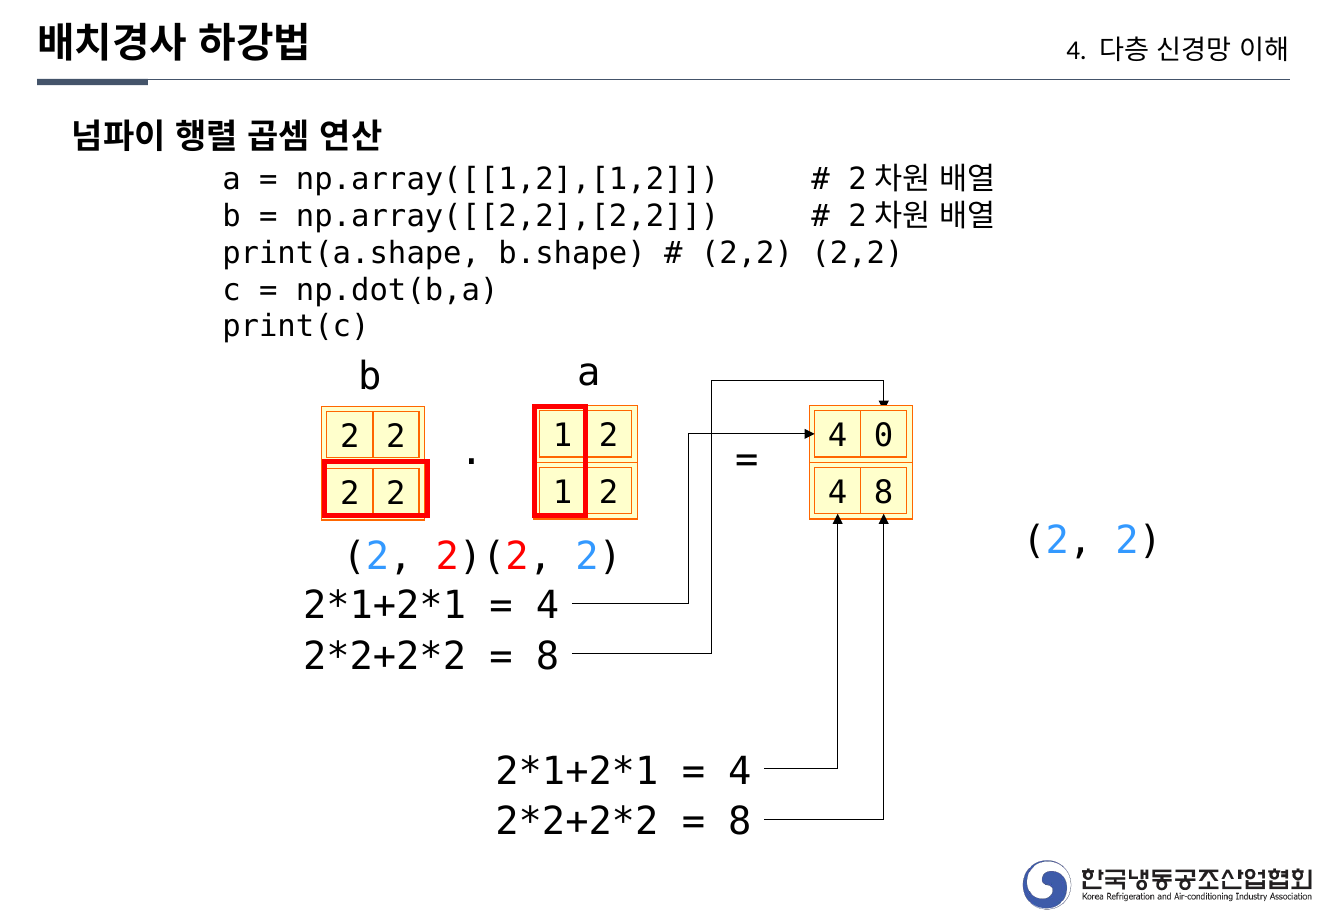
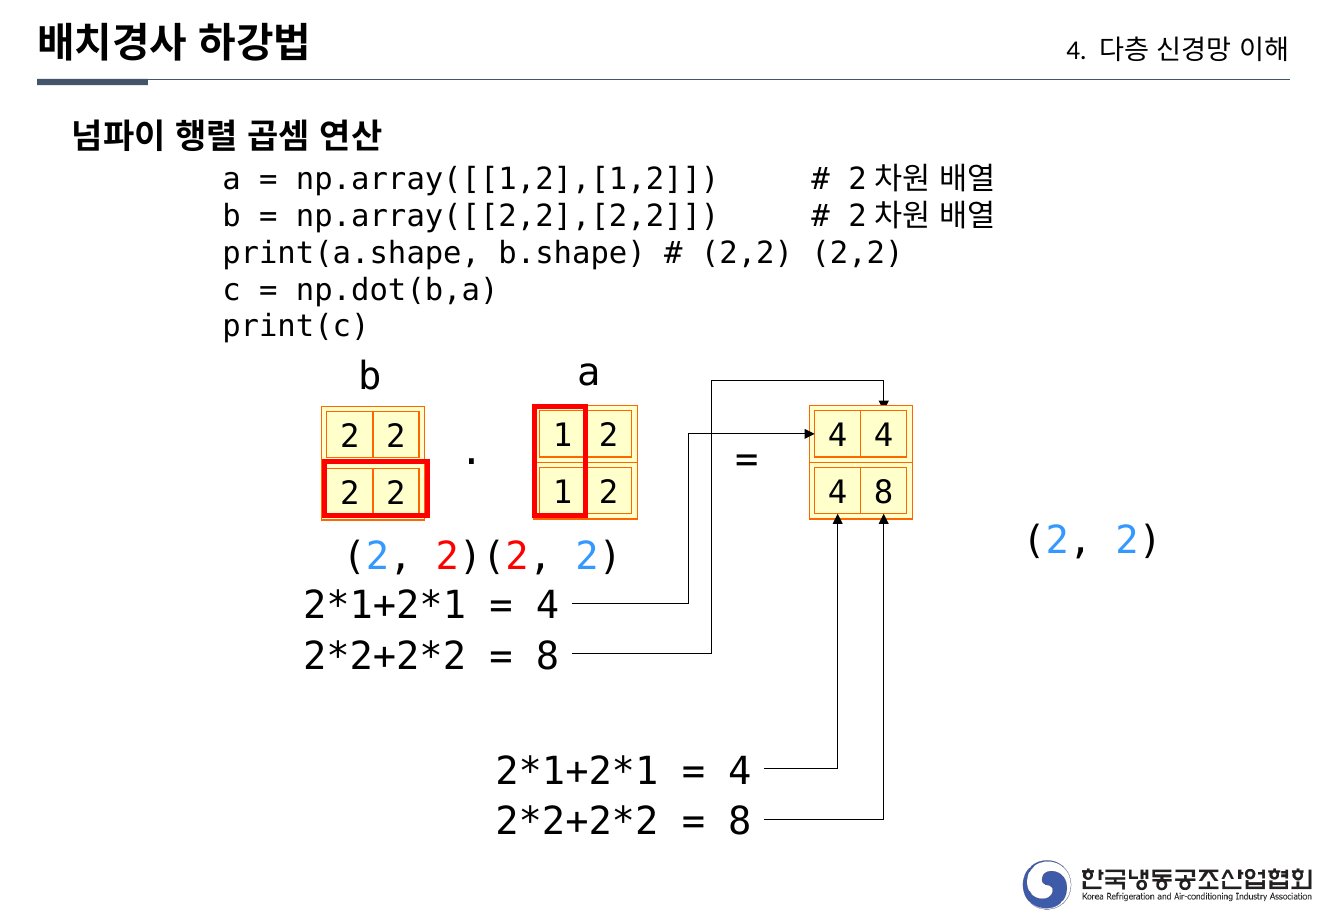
0 at (884, 436): 0 -> 4
